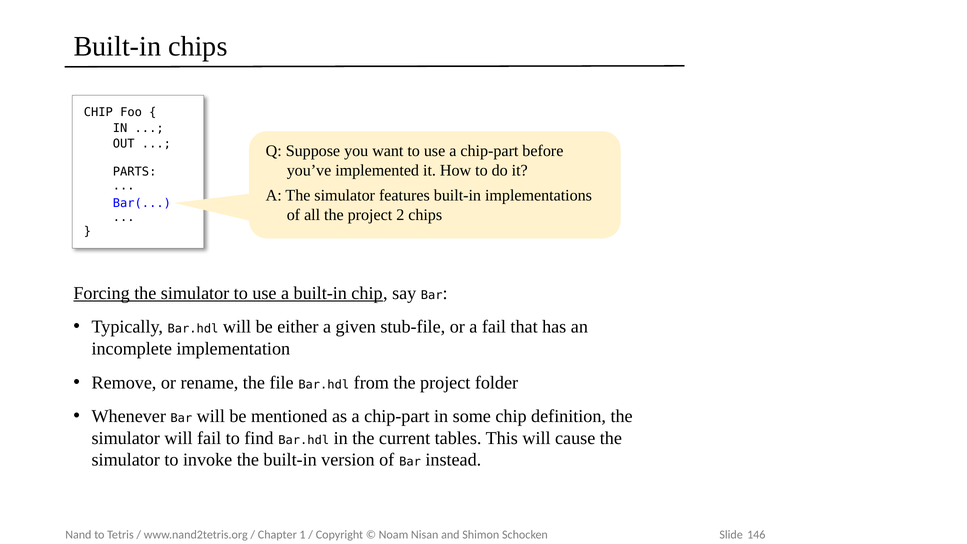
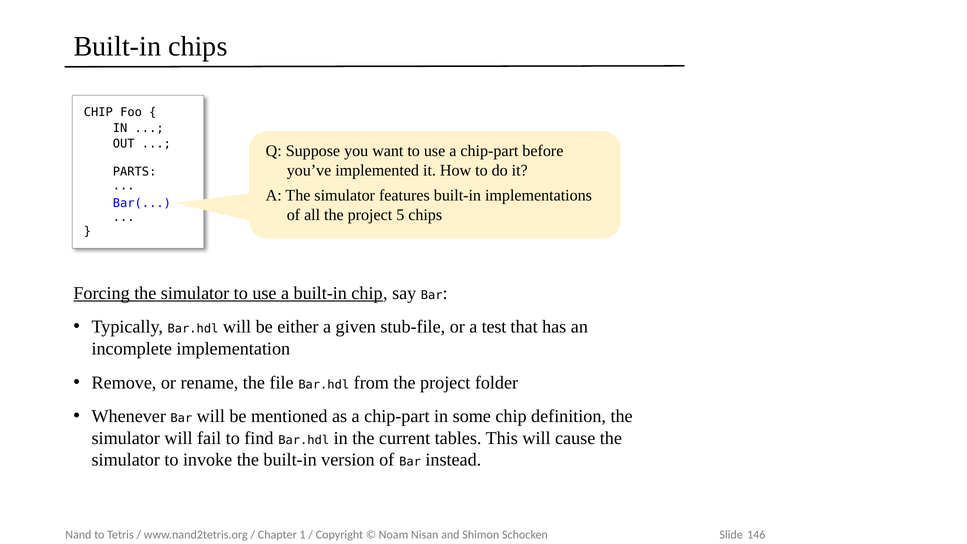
2: 2 -> 5
a fail: fail -> test
